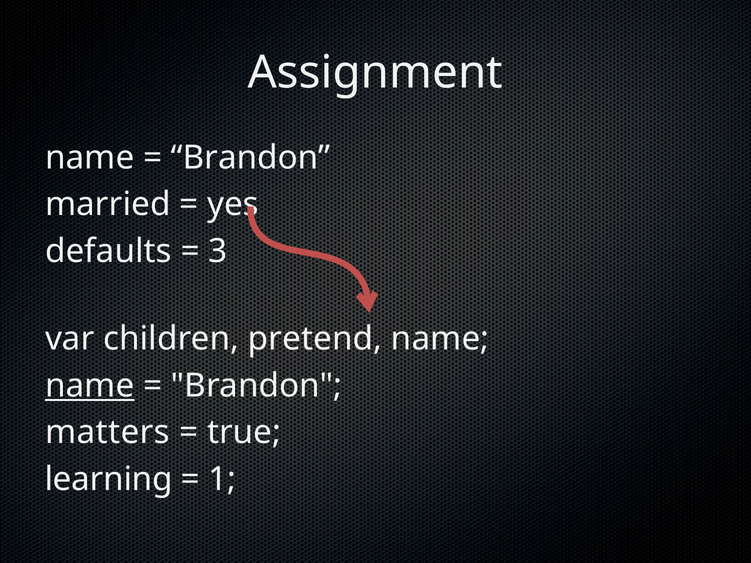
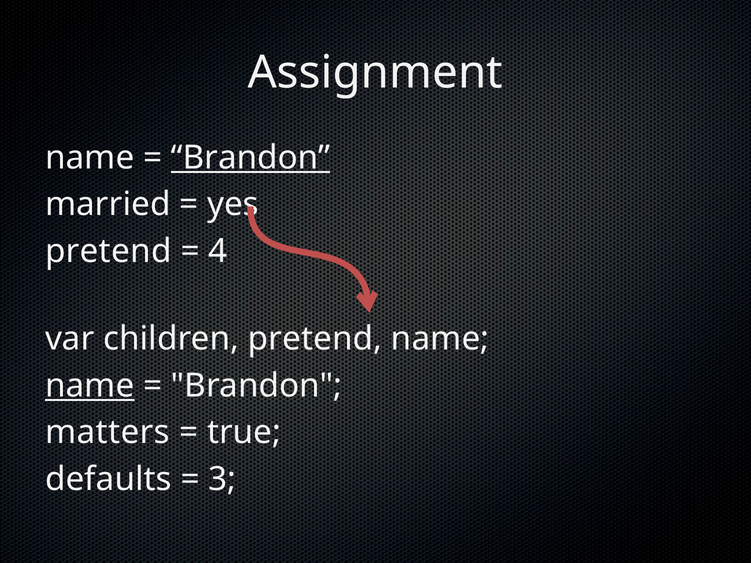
Brandon at (251, 158) underline: none -> present
defaults at (109, 251): defaults -> pretend
3: 3 -> 4
learning: learning -> defaults
1: 1 -> 3
